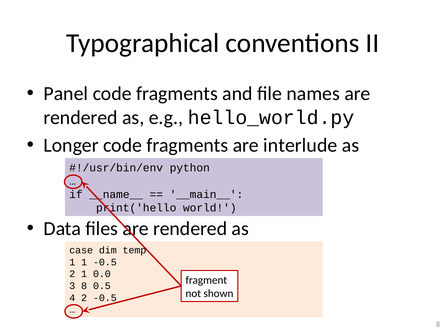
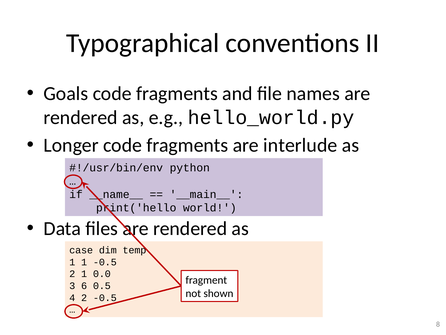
Panel: Panel -> Goals
3 8: 8 -> 6
